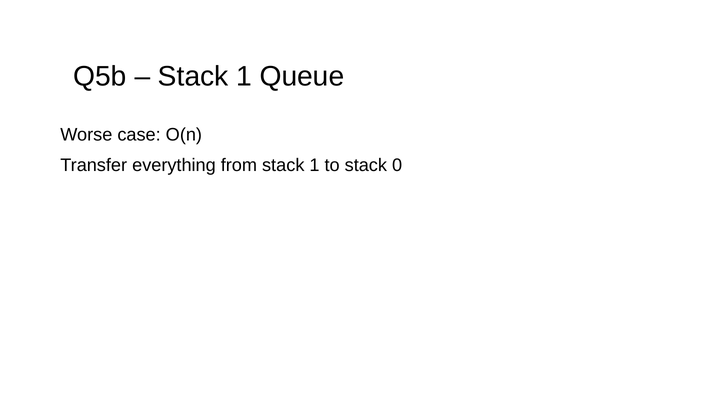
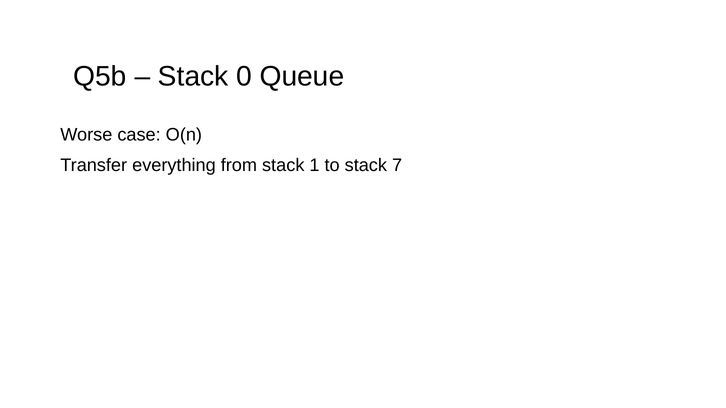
1 at (244, 76): 1 -> 0
0: 0 -> 7
